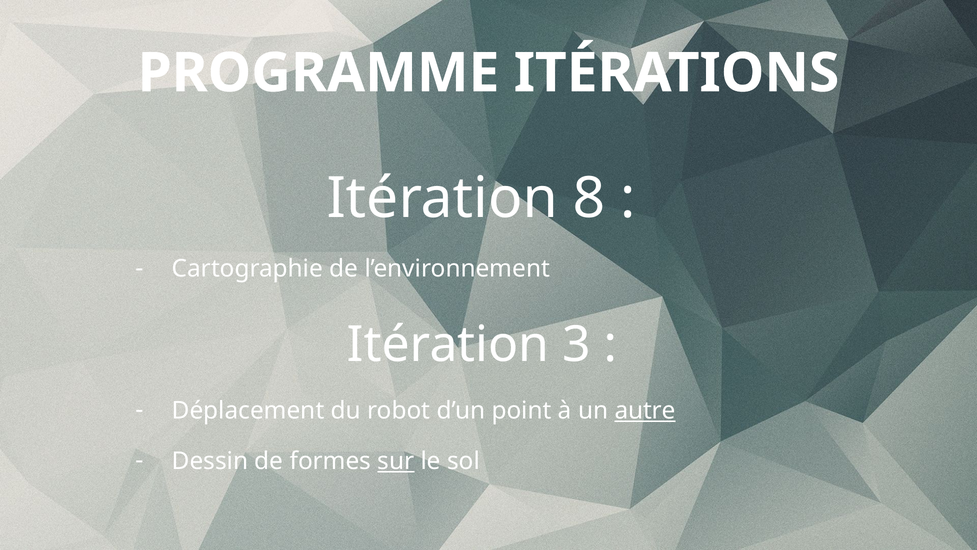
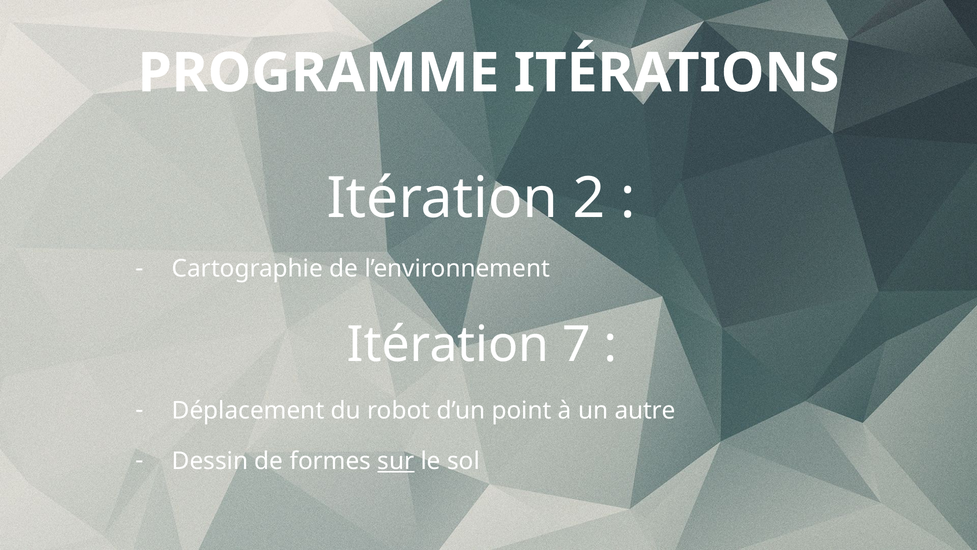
8: 8 -> 2
3: 3 -> 7
autre underline: present -> none
